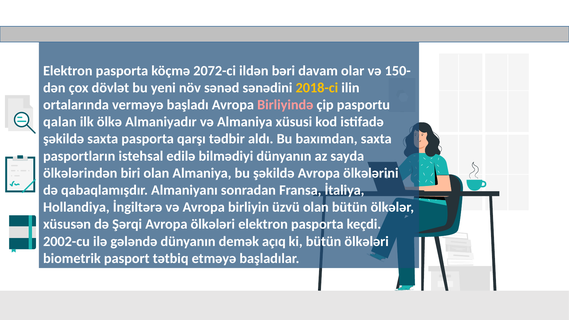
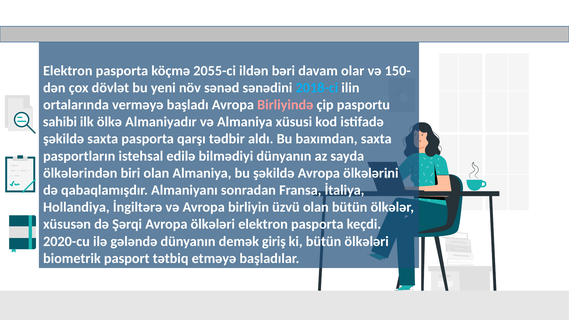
2072-ci: 2072-ci -> 2055-ci
2018-ci colour: yellow -> light blue
qalan: qalan -> sahibi
2002-cu: 2002-cu -> 2020-cu
açıq: açıq -> giriş
